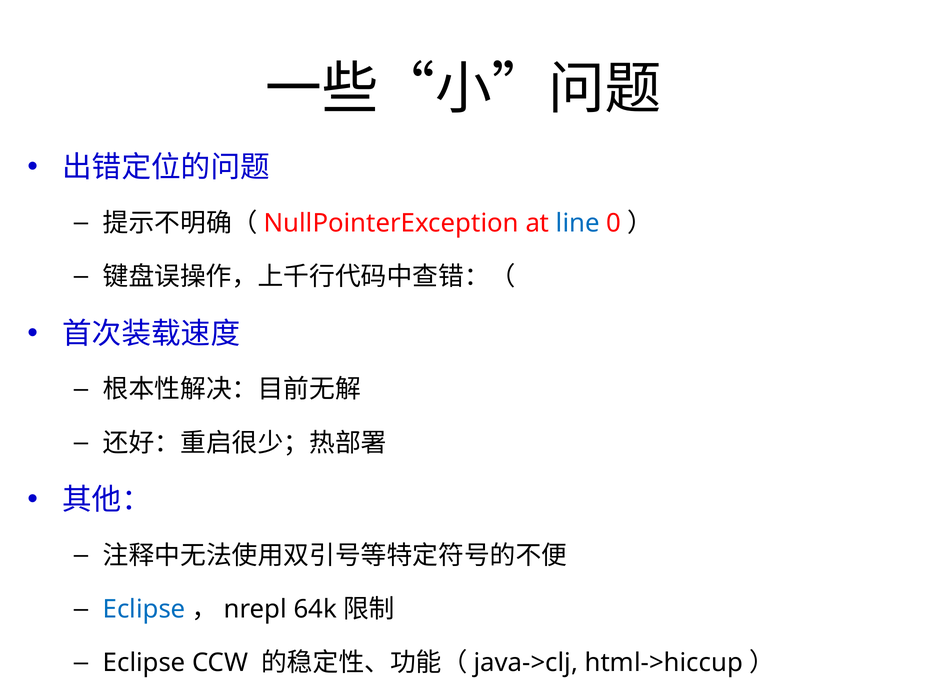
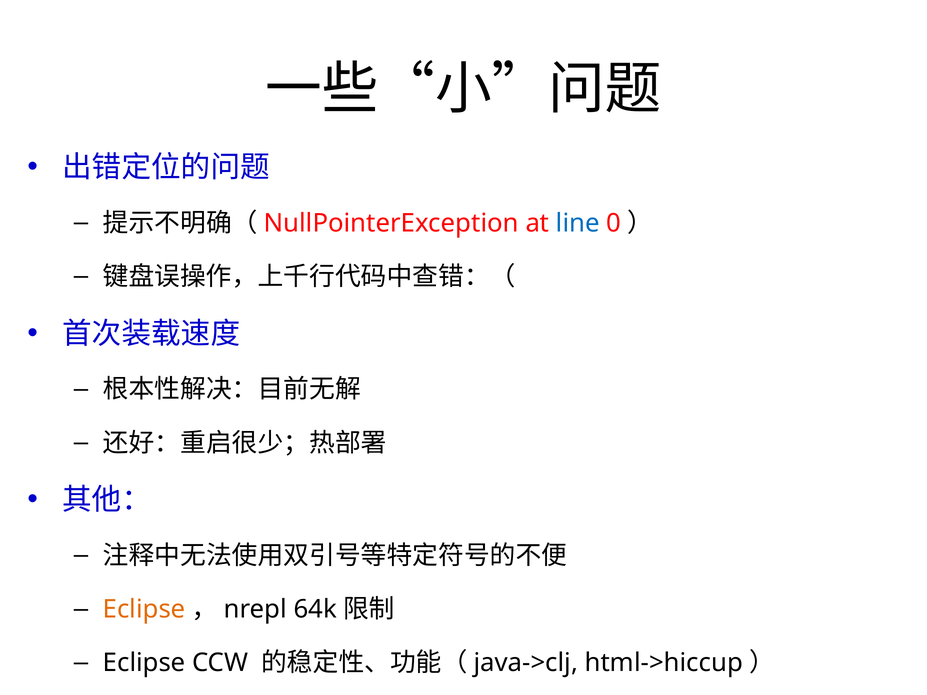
Eclipse at (144, 610) colour: blue -> orange
